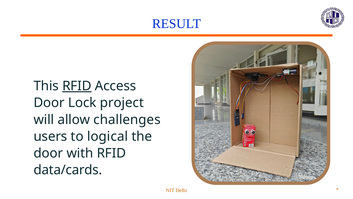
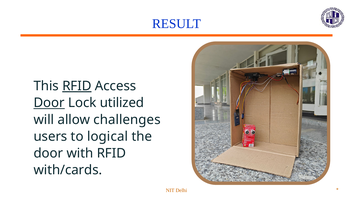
Door at (49, 103) underline: none -> present
project: project -> utilized
data/cards: data/cards -> with/cards
